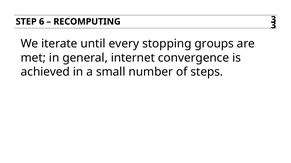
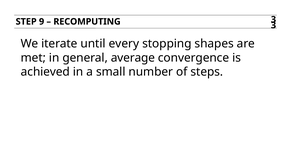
6: 6 -> 9
groups: groups -> shapes
internet: internet -> average
